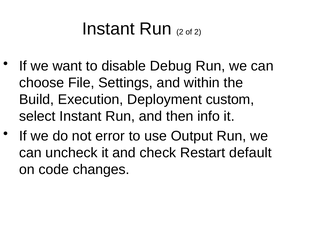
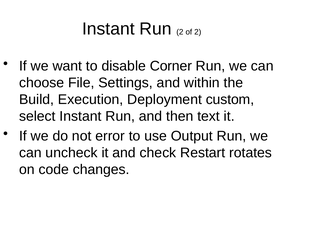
Debug: Debug -> Corner
info: info -> text
default: default -> rotates
